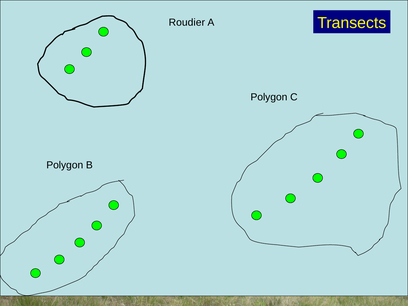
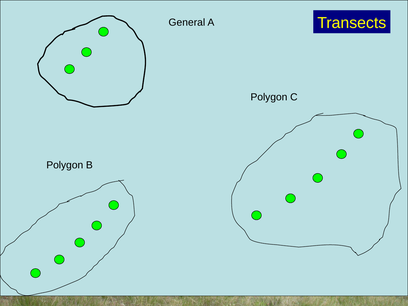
Roudier: Roudier -> General
